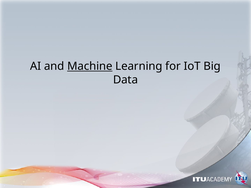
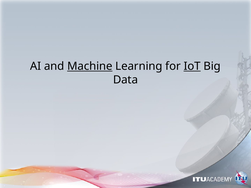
IoT underline: none -> present
